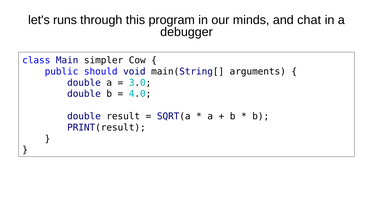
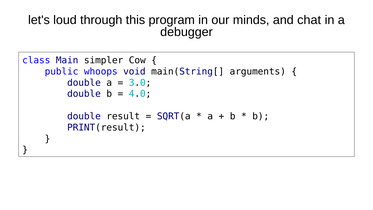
runs: runs -> loud
should: should -> whoops
